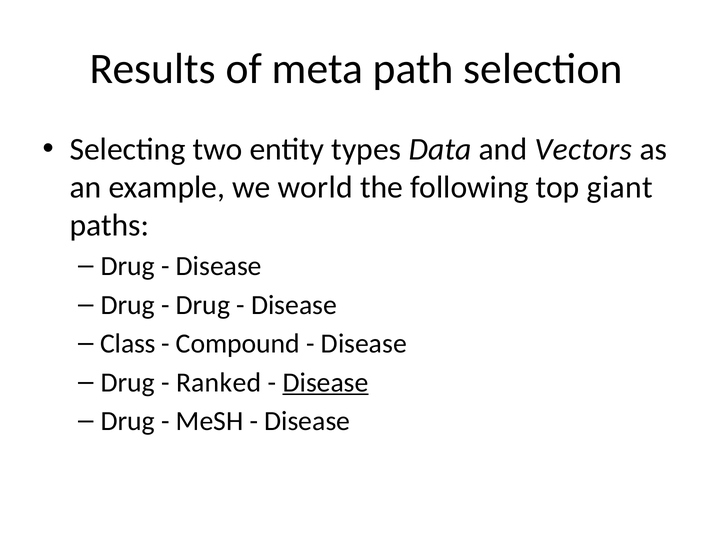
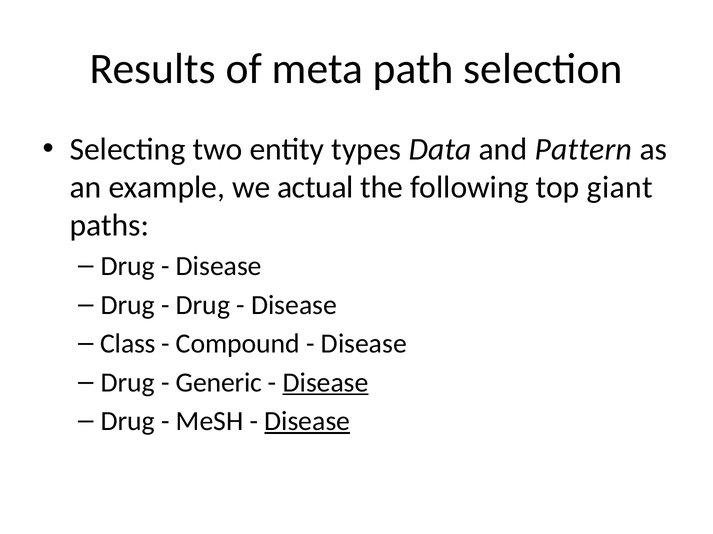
Vectors: Vectors -> Pattern
world: world -> actual
Ranked: Ranked -> Generic
Disease at (307, 422) underline: none -> present
